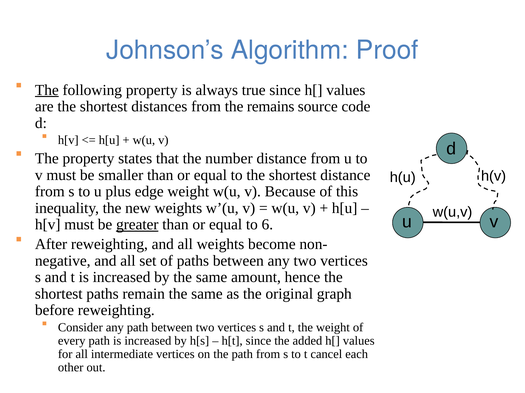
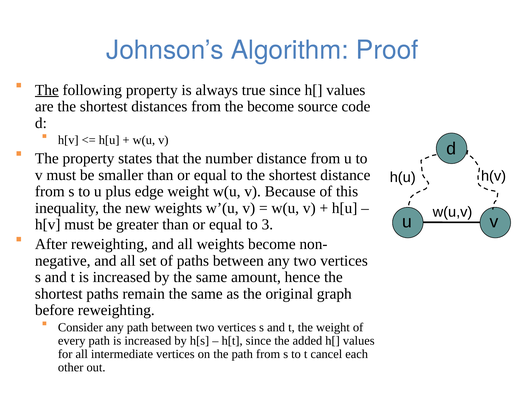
the remains: remains -> become
greater underline: present -> none
6: 6 -> 3
